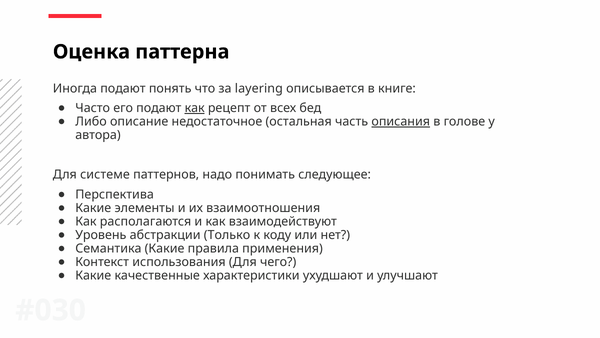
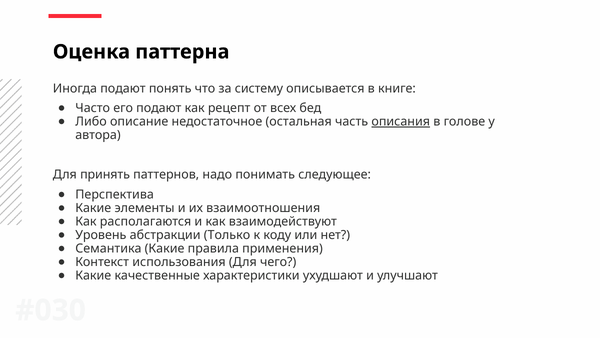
layering: layering -> систему
как at (195, 108) underline: present -> none
системе: системе -> принять
